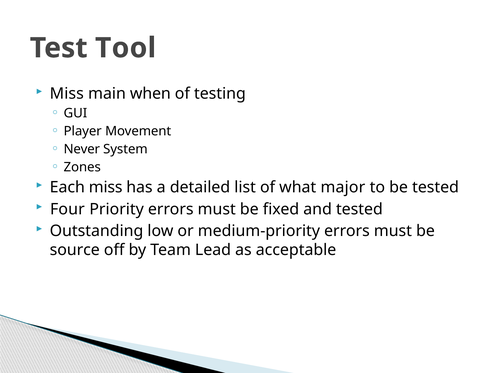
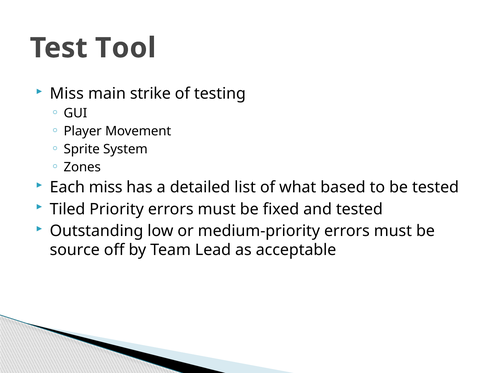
when: when -> strike
Never: Never -> Sprite
major: major -> based
Four: Four -> Tiled
